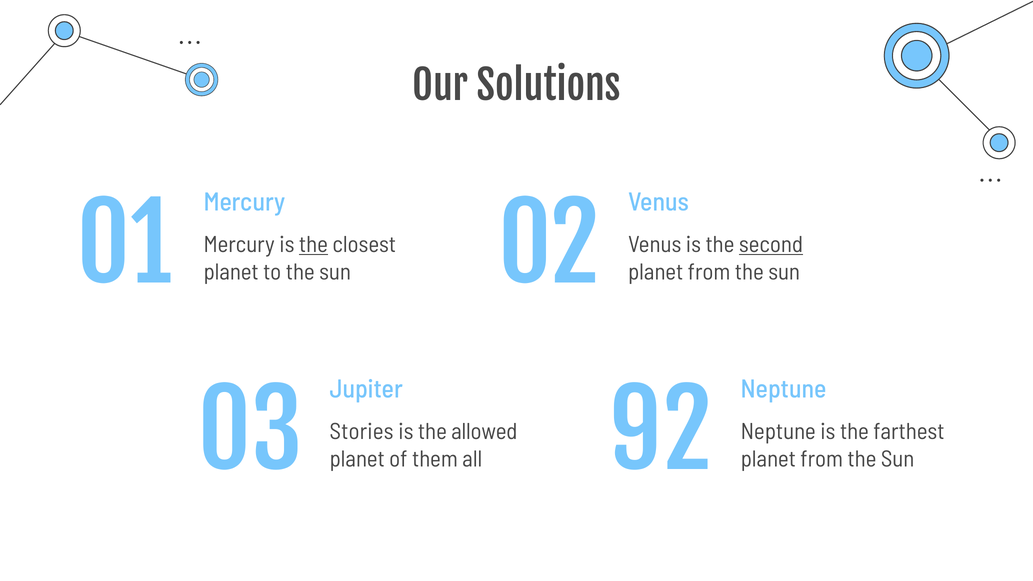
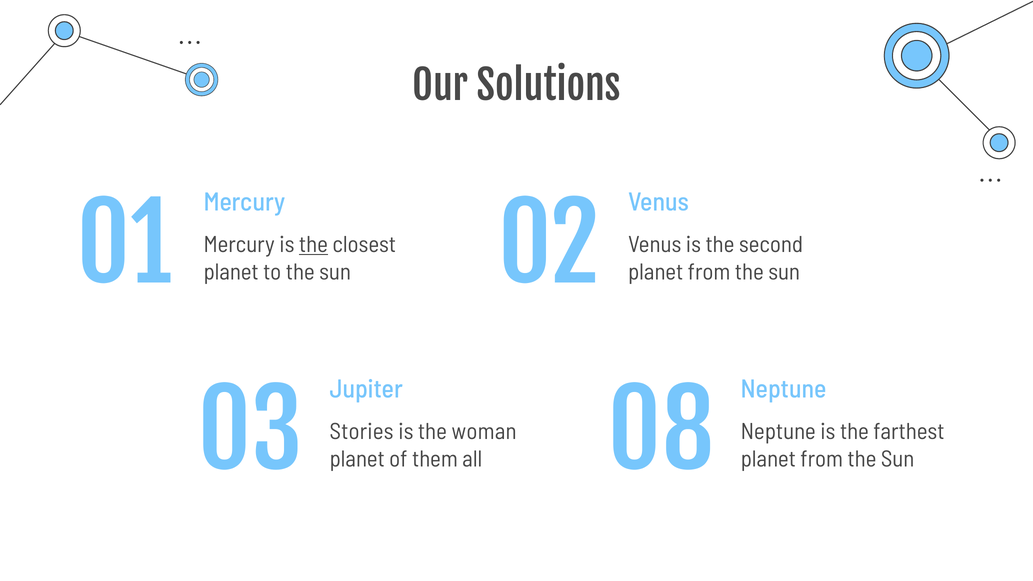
second underline: present -> none
92: 92 -> 08
allowed: allowed -> woman
